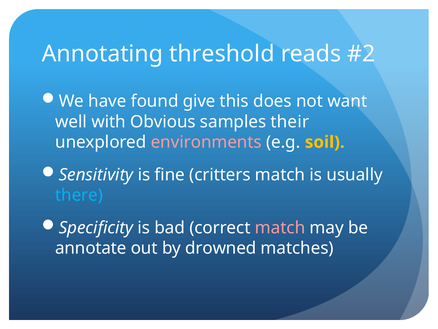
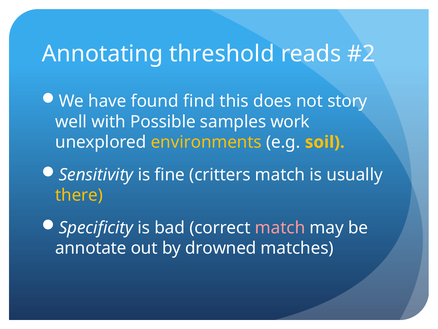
give: give -> find
want: want -> story
Obvious: Obvious -> Possible
their: their -> work
environments colour: pink -> yellow
there colour: light blue -> yellow
